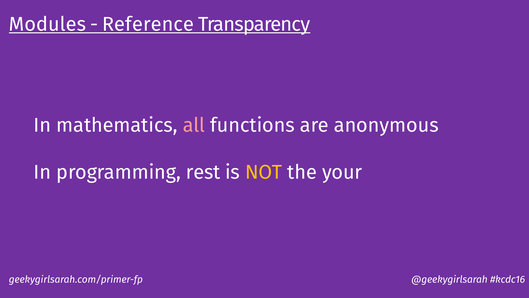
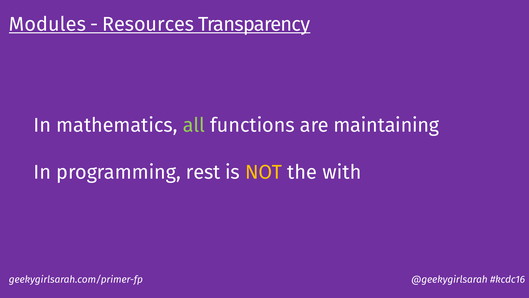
Reference: Reference -> Resources
all colour: pink -> light green
anonymous: anonymous -> maintaining
your: your -> with
